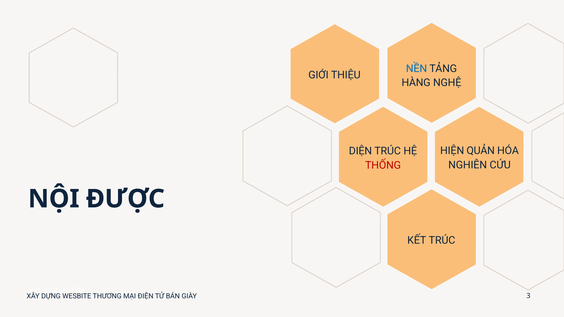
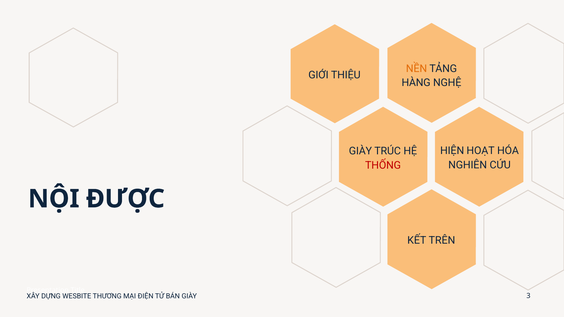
NỀN colour: blue -> orange
QUẢN: QUẢN -> HOẠT
DIỆN at (360, 151): DIỆN -> GIÀY
KẾT TRÚC: TRÚC -> TRÊN
